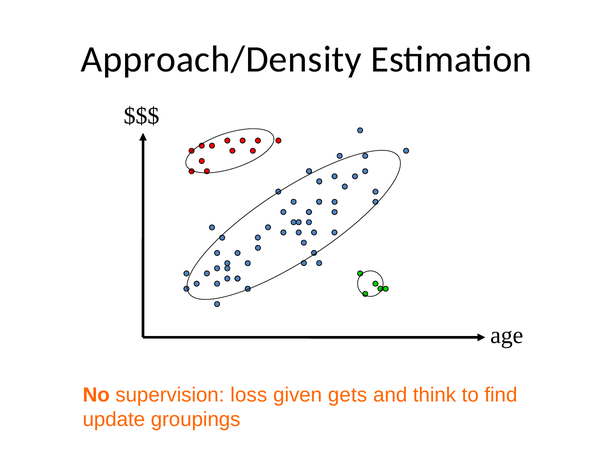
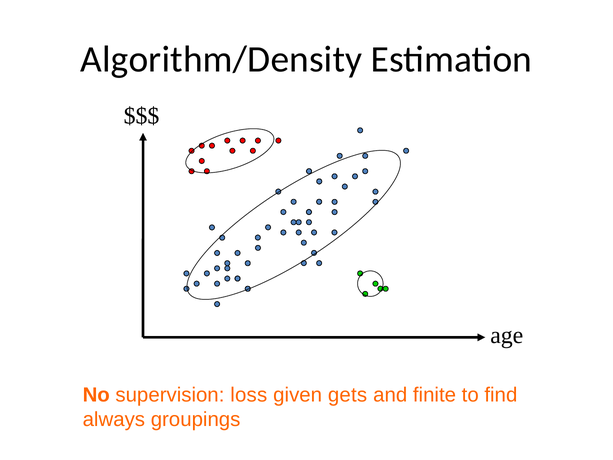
Approach/Density: Approach/Density -> Algorithm/Density
think: think -> finite
update: update -> always
